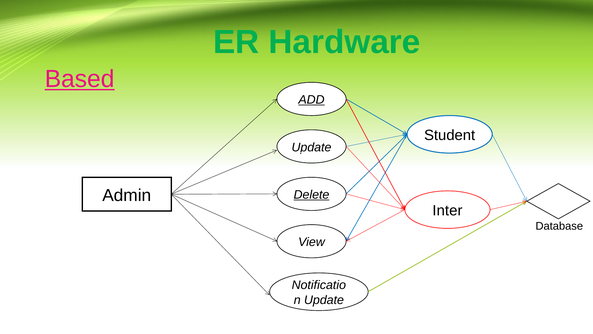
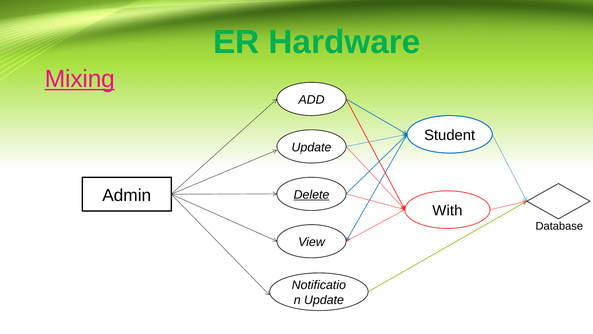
Based: Based -> Mixing
ADD underline: present -> none
Inter: Inter -> With
